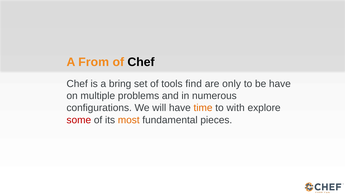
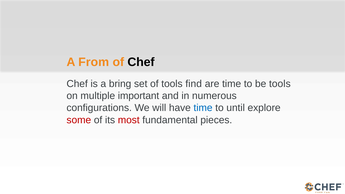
are only: only -> time
be have: have -> tools
problems: problems -> important
time at (203, 108) colour: orange -> blue
with: with -> until
most colour: orange -> red
